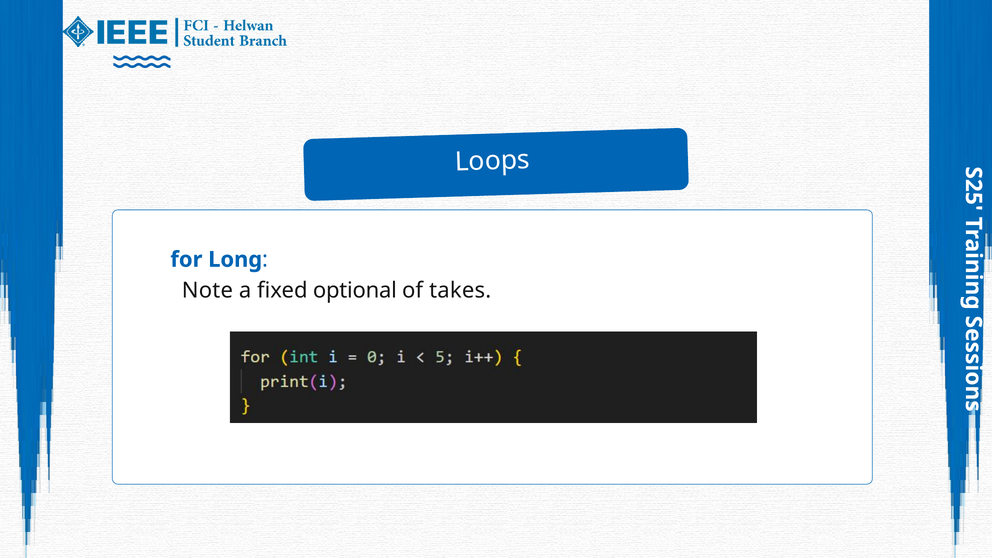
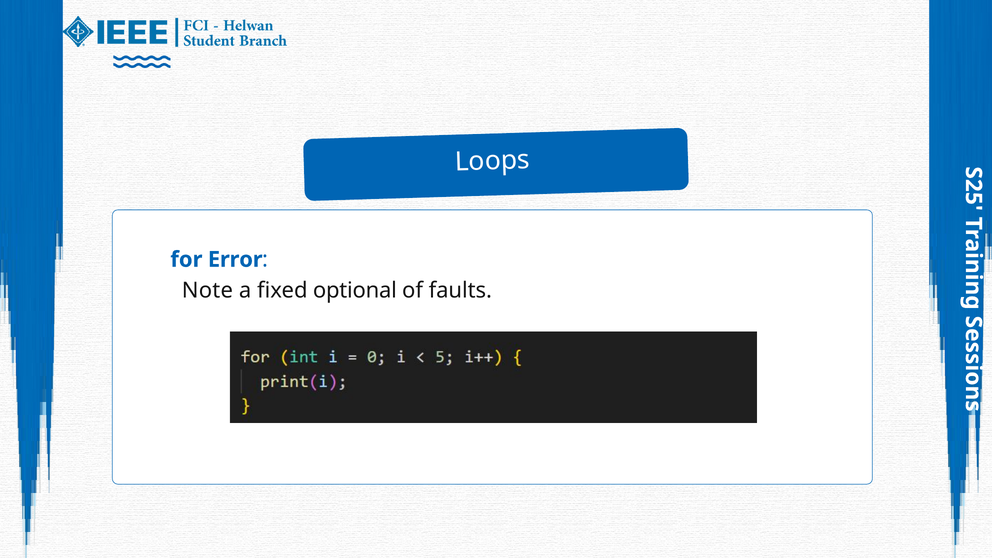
Long: Long -> Error
takes: takes -> faults
